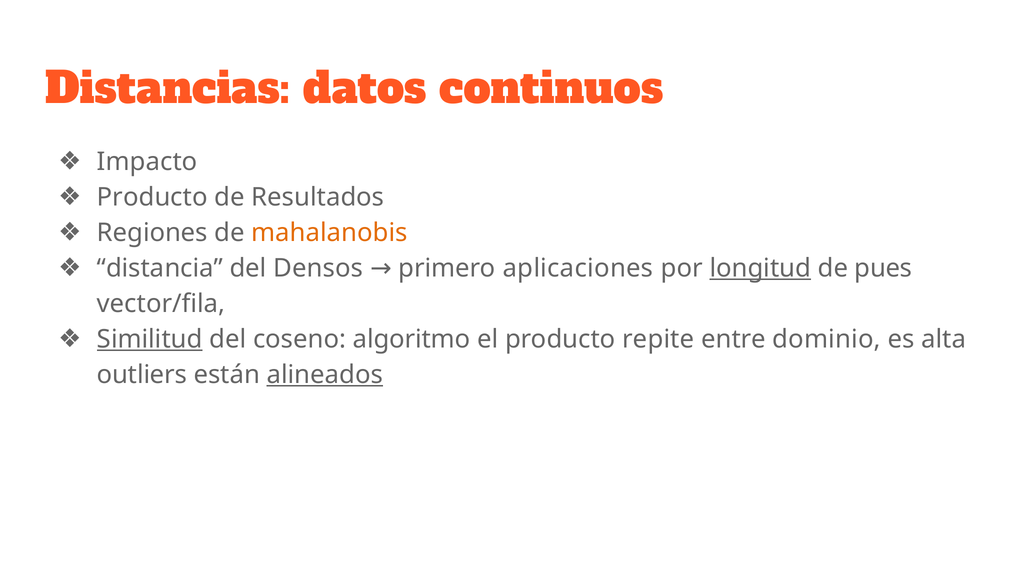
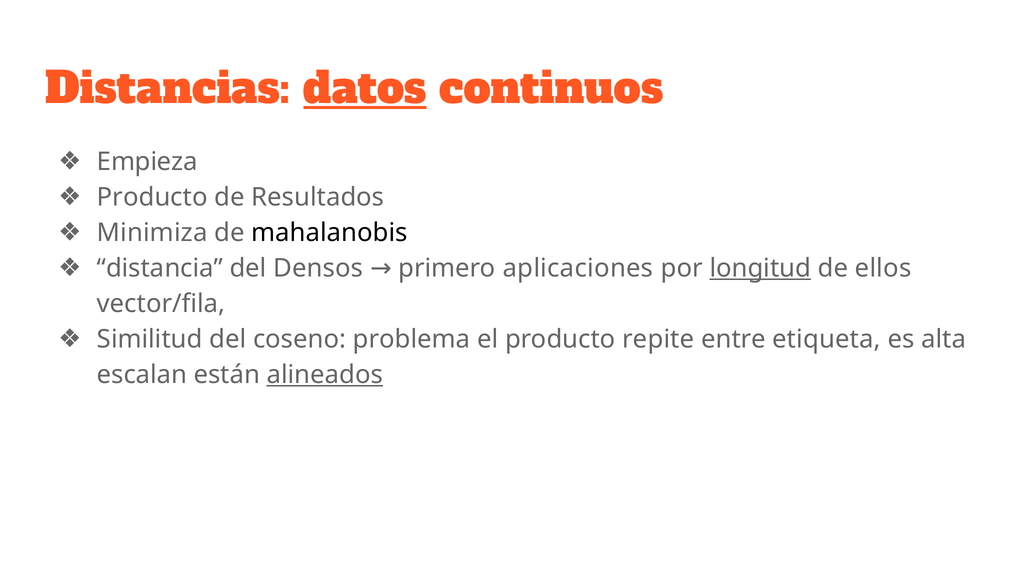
datos underline: none -> present
Impacto: Impacto -> Empieza
Regiones: Regiones -> Minimiza
mahalanobis colour: orange -> black
pues: pues -> ellos
Similitud underline: present -> none
algoritmo: algoritmo -> problema
dominio: dominio -> etiqueta
outliers: outliers -> escalan
